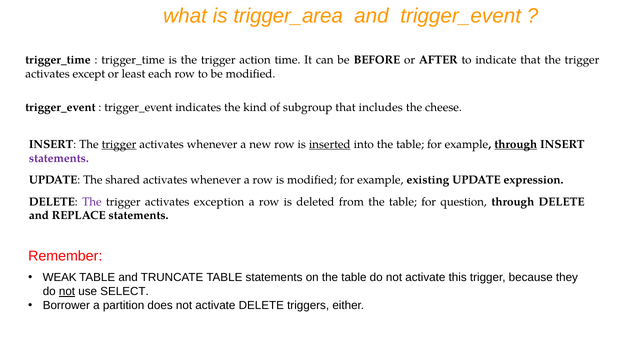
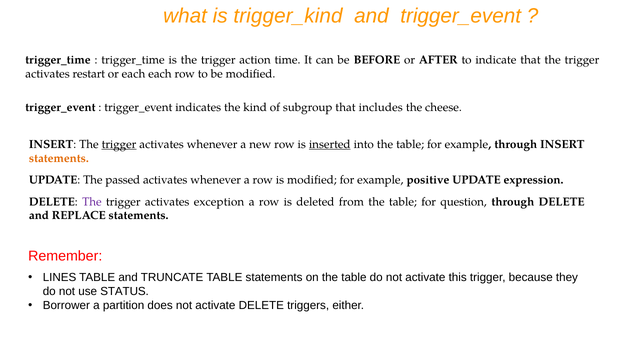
trigger_area: trigger_area -> trigger_kind
except: except -> restart
or least: least -> each
through at (516, 144) underline: present -> none
statements at (59, 158) colour: purple -> orange
shared: shared -> passed
existing: existing -> positive
WEAK: WEAK -> LINES
not at (67, 292) underline: present -> none
SELECT: SELECT -> STATUS
